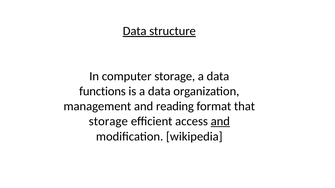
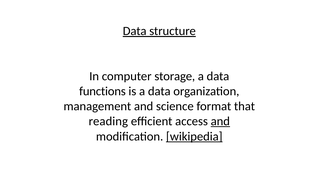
reading: reading -> science
storage at (108, 122): storage -> reading
wikipedia underline: none -> present
